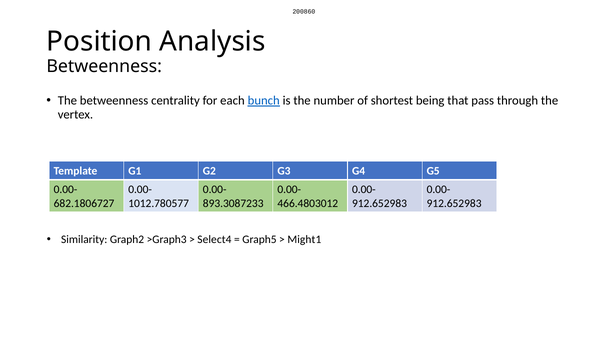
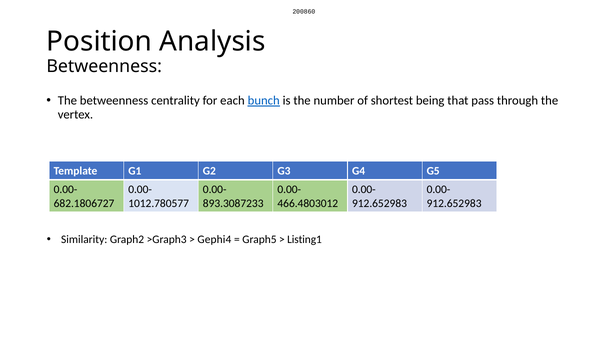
Select4: Select4 -> Gephi4
Might1: Might1 -> Listing1
